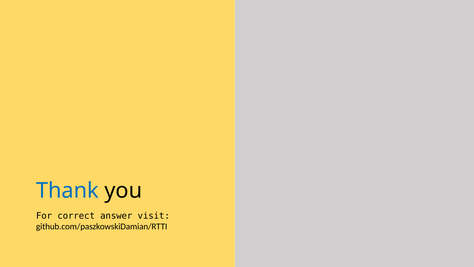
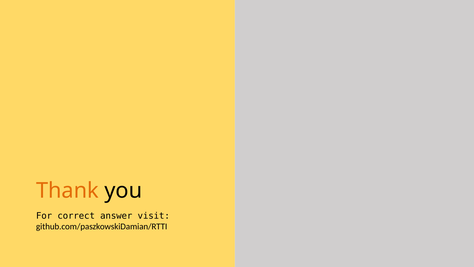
Thank colour: blue -> orange
